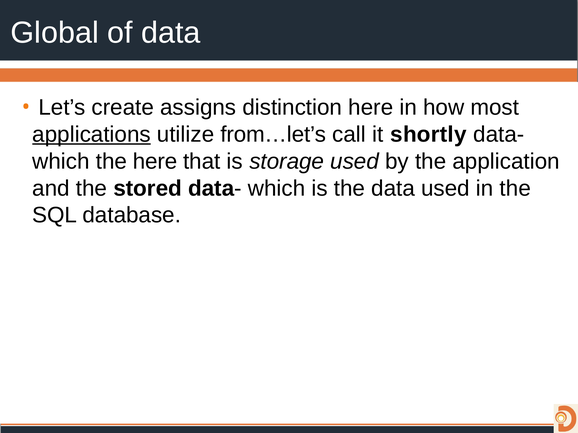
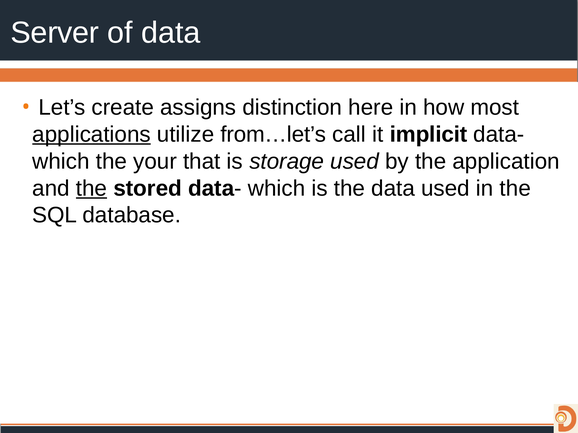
Global: Global -> Server
shortly: shortly -> implicit
the here: here -> your
the at (91, 189) underline: none -> present
